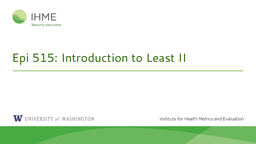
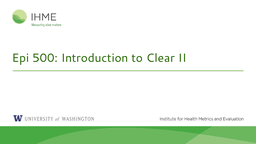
515: 515 -> 500
Least: Least -> Clear
